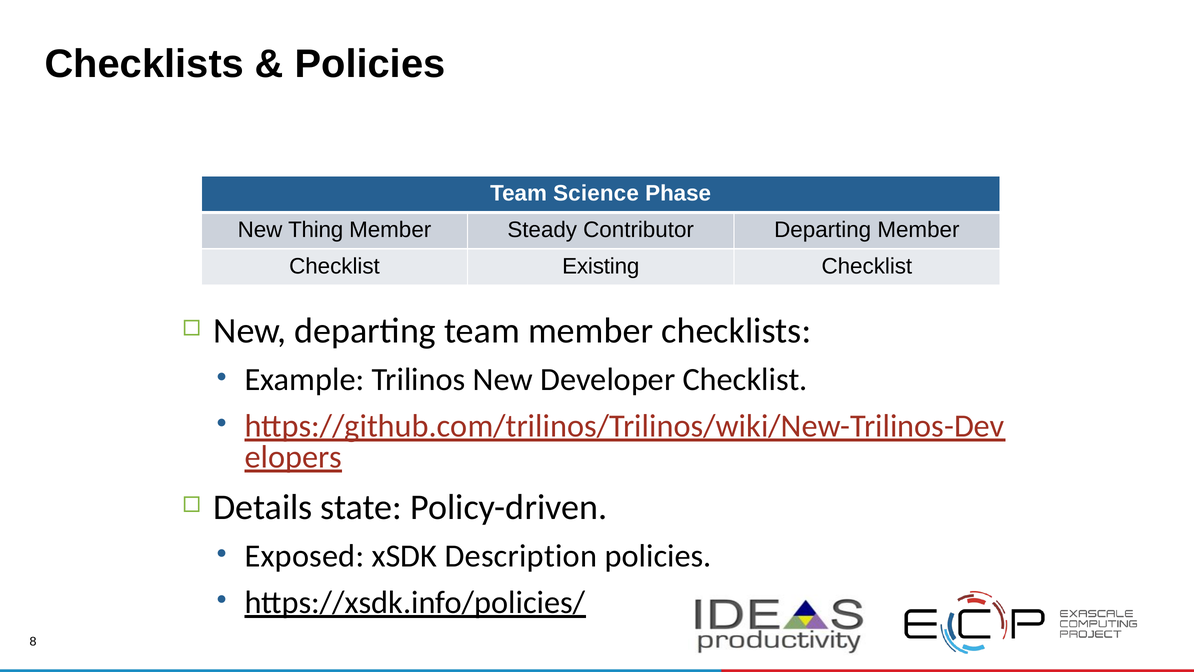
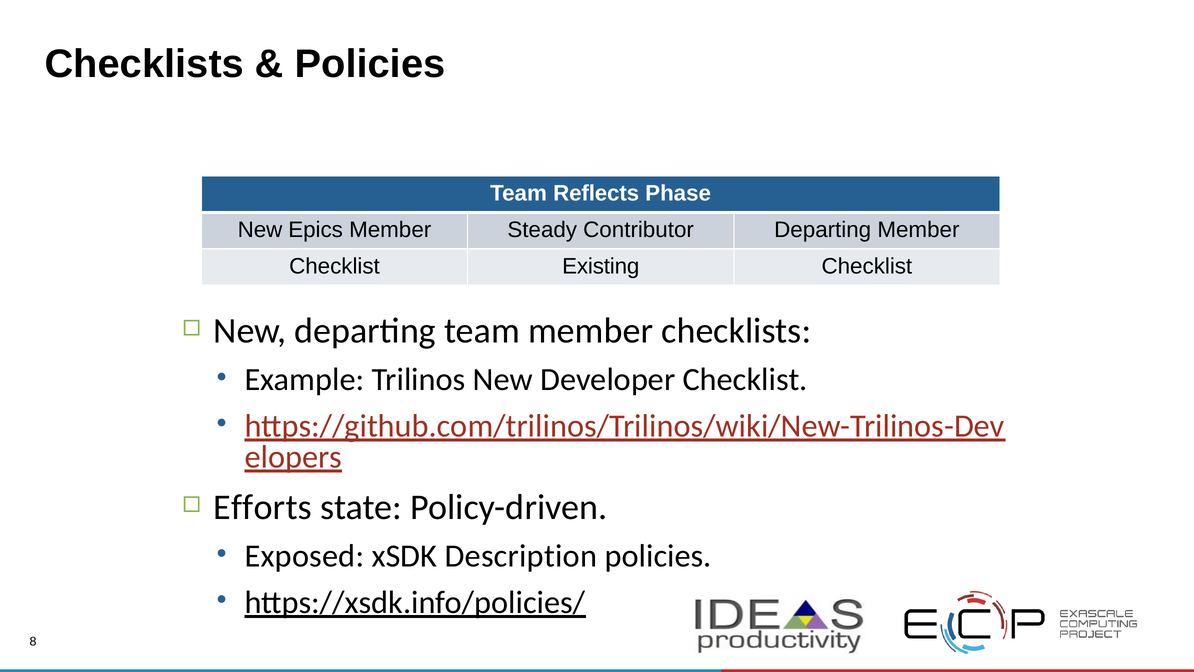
Science: Science -> Reflects
Thing: Thing -> Epics
Details: Details -> Efforts
